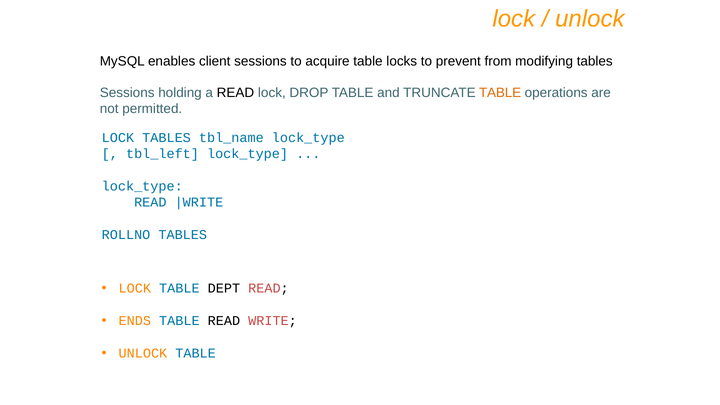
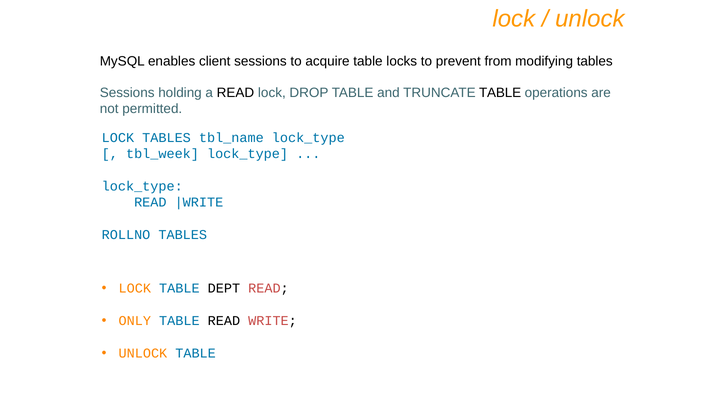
TABLE at (500, 93) colour: orange -> black
tbl_left: tbl_left -> tbl_week
ENDS: ENDS -> ONLY
